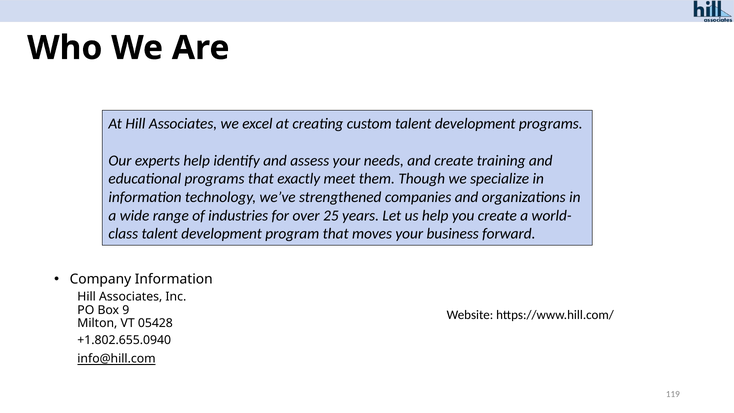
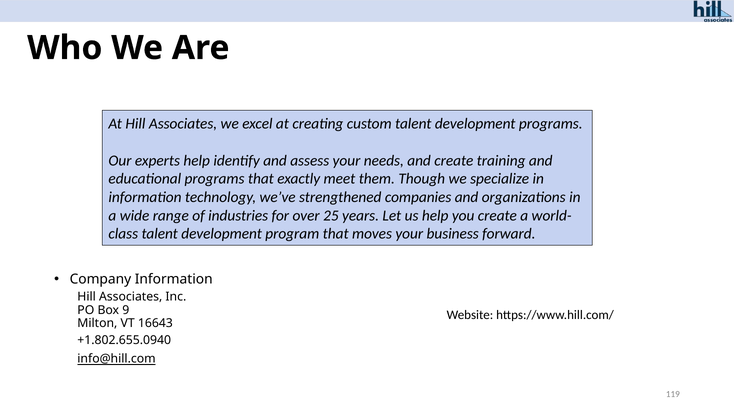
05428: 05428 -> 16643
